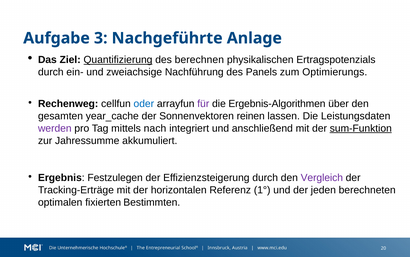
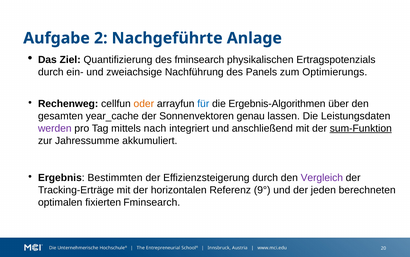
3: 3 -> 2
Quantifizierung underline: present -> none
des berechnen: berechnen -> fminsearch
oder colour: blue -> orange
für colour: purple -> blue
reinen: reinen -> genau
Festzulegen: Festzulegen -> Bestimmten
1°: 1° -> 9°
fixierten Bestimmten: Bestimmten -> Fminsearch
